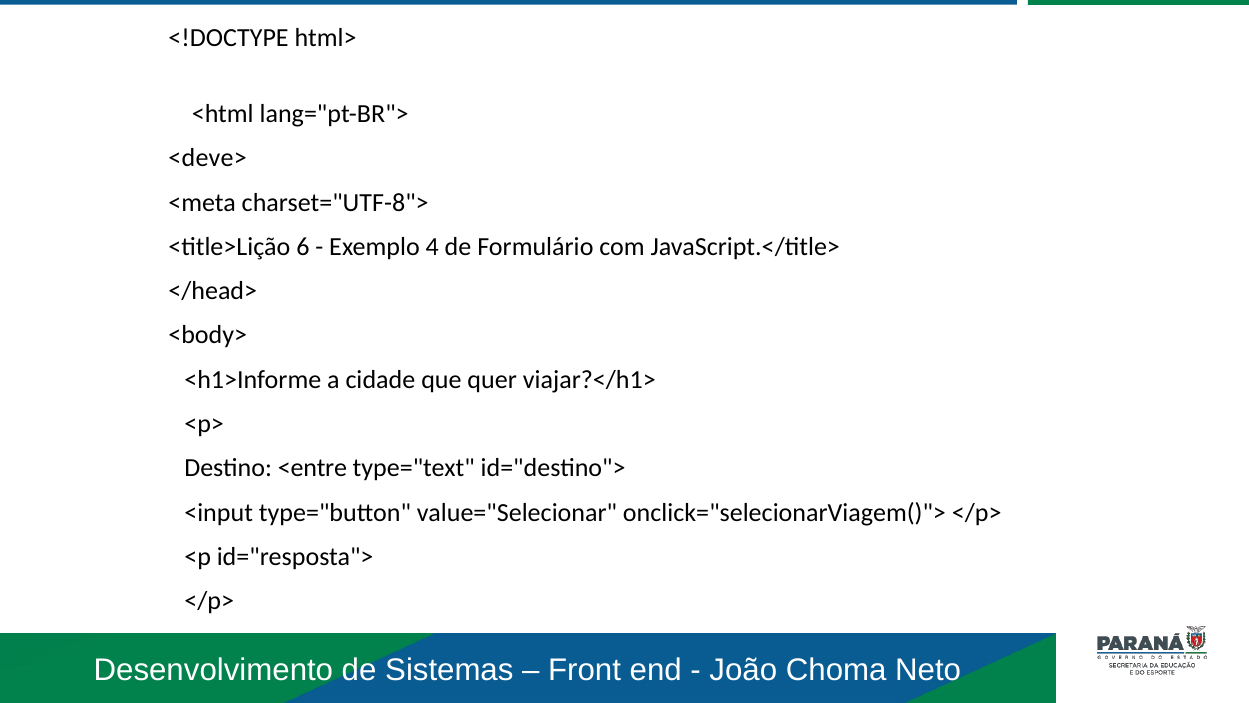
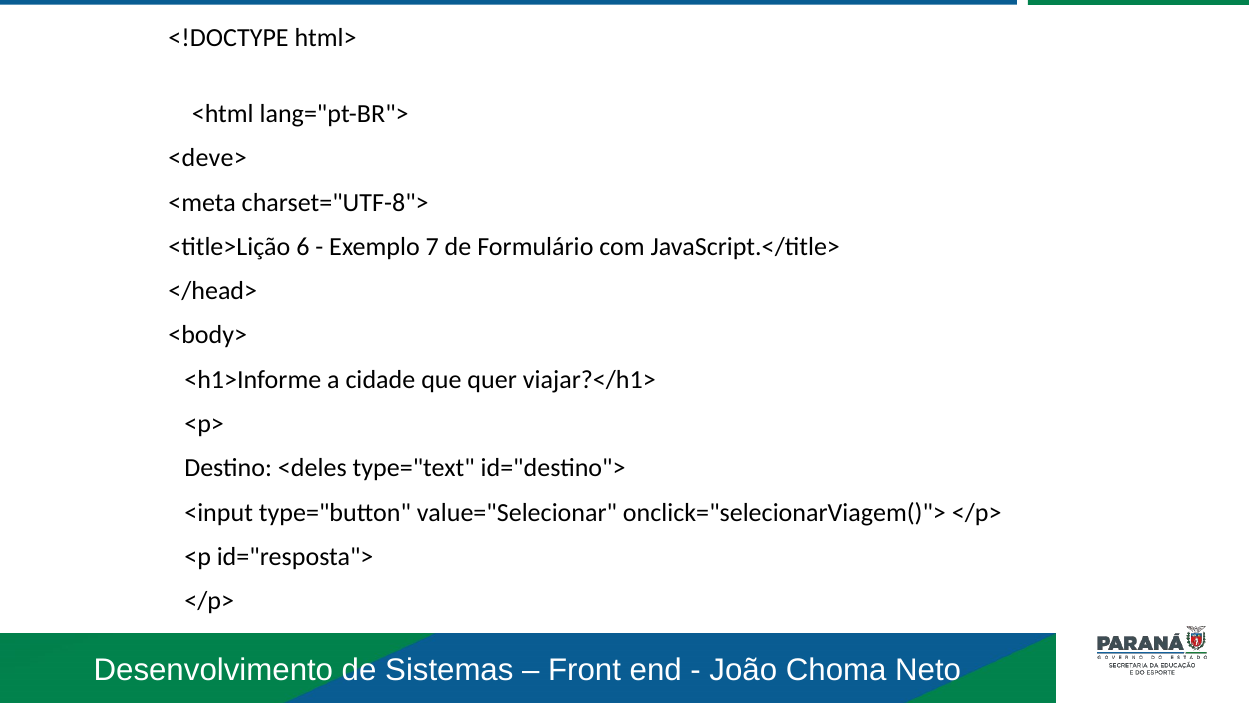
4: 4 -> 7
<entre: <entre -> <deles
